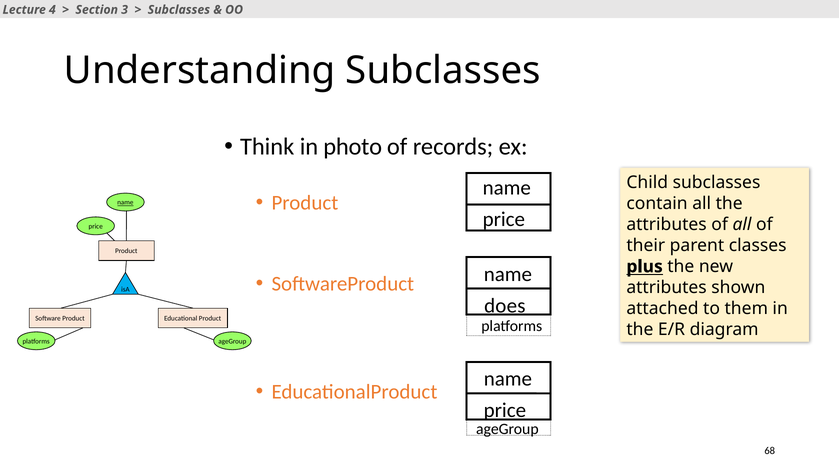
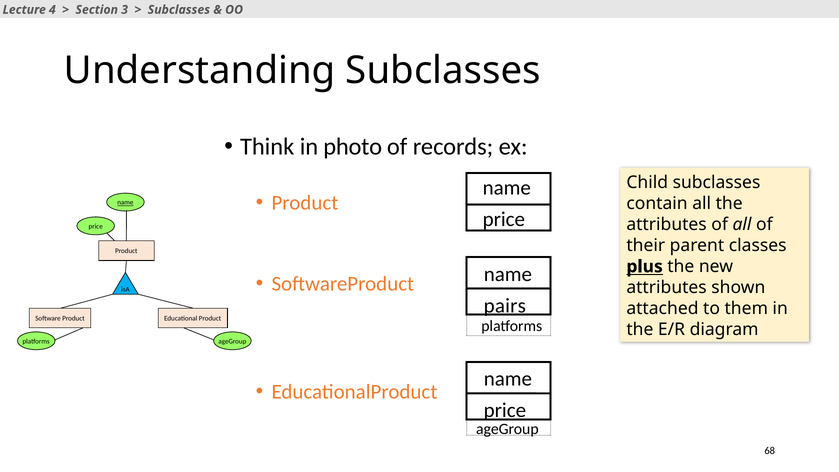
does: does -> pairs
